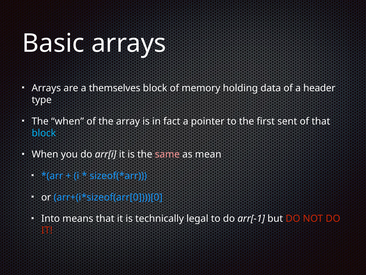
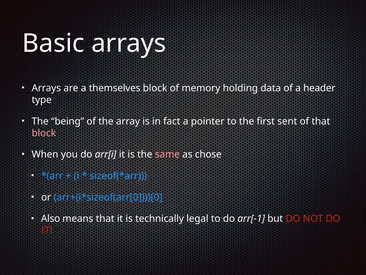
The when: when -> being
block at (44, 133) colour: light blue -> pink
mean: mean -> chose
Into: Into -> Also
